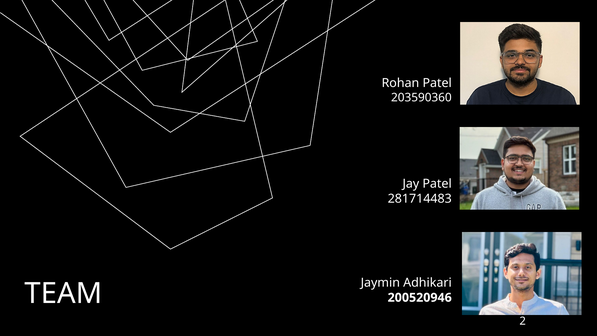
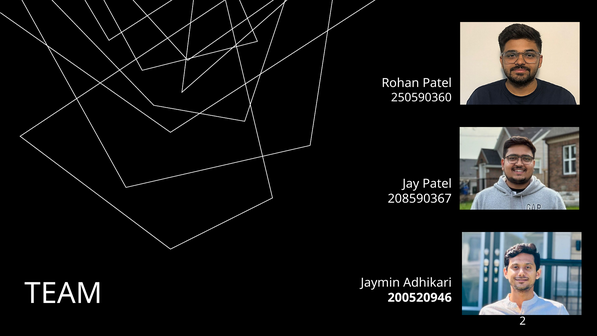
203590360: 203590360 -> 250590360
281714483: 281714483 -> 208590367
